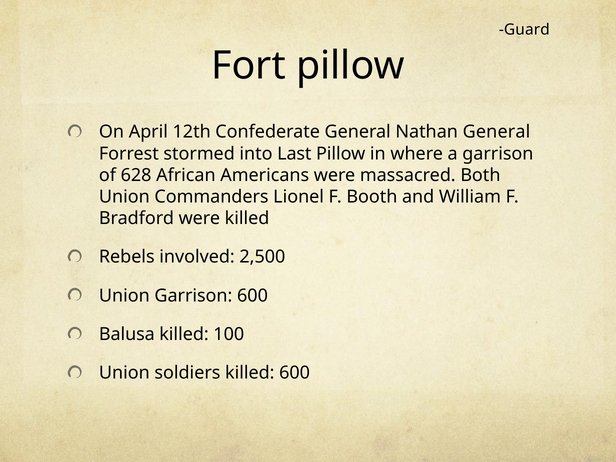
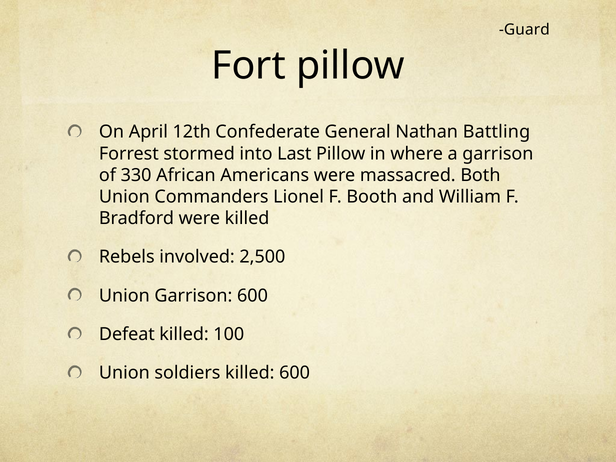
Nathan General: General -> Battling
628: 628 -> 330
Balusa: Balusa -> Defeat
